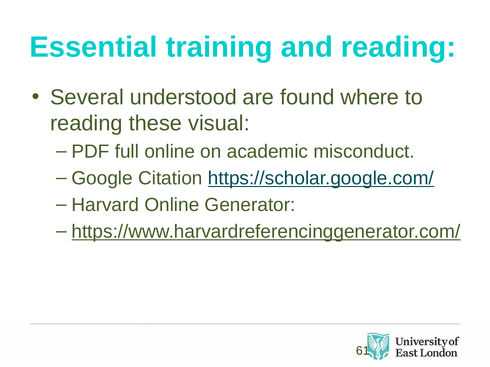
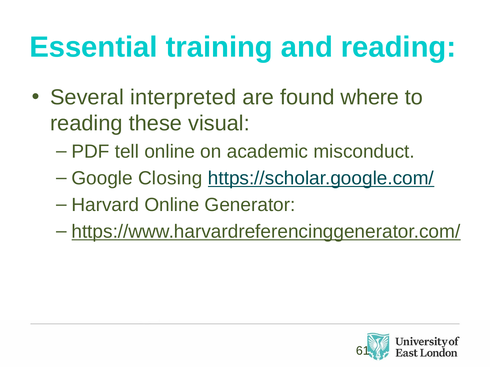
understood: understood -> interpreted
full: full -> tell
Citation: Citation -> Closing
